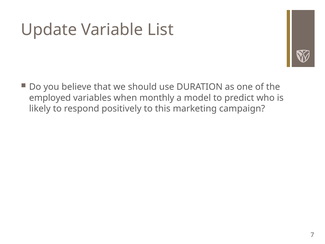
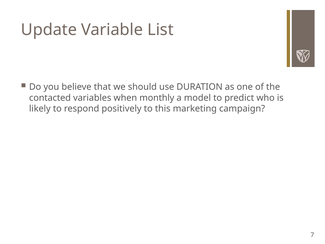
employed: employed -> contacted
